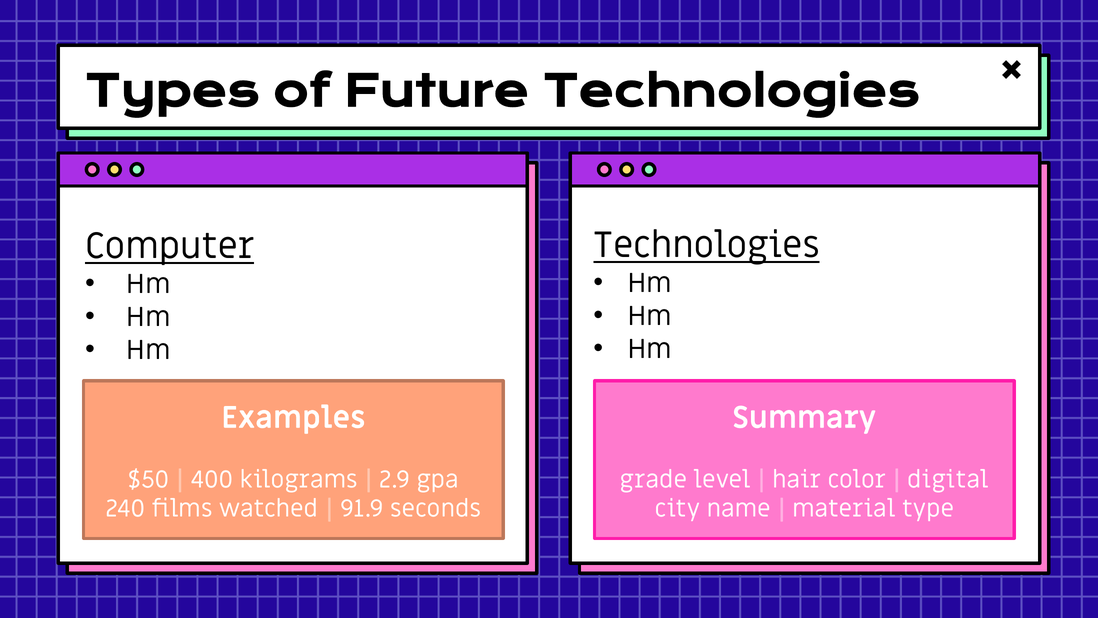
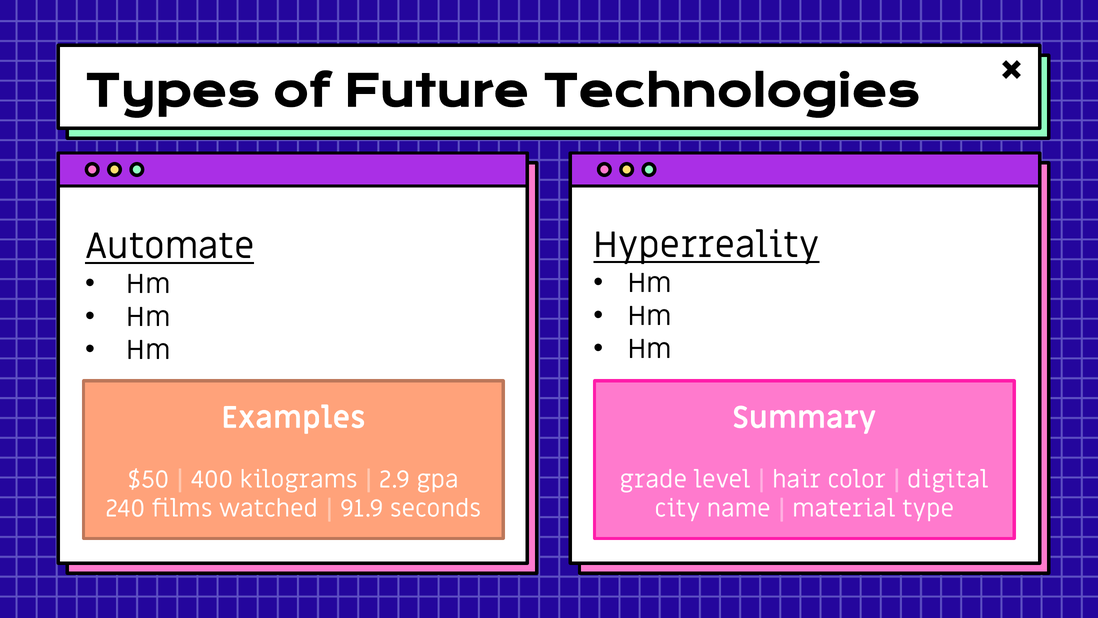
Technologies at (707, 245): Technologies -> Hyperreality
Computer: Computer -> Automate
